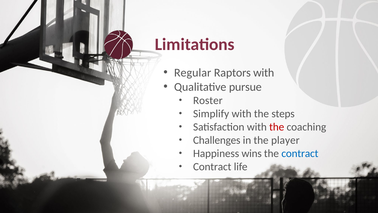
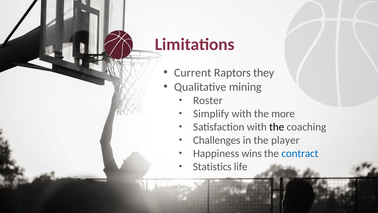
Regular: Regular -> Current
Raptors with: with -> they
pursue: pursue -> mining
steps: steps -> more
the at (277, 127) colour: red -> black
Contract at (212, 167): Contract -> Statistics
